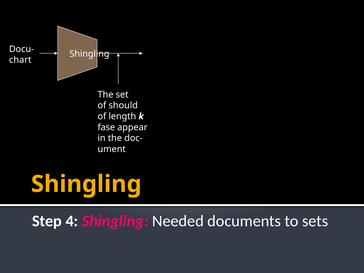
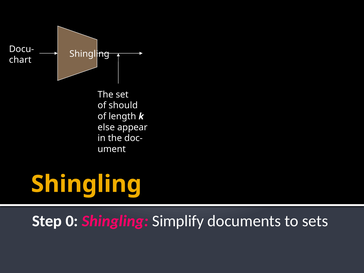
fase: fase -> else
4: 4 -> 0
Needed: Needed -> Simplify
